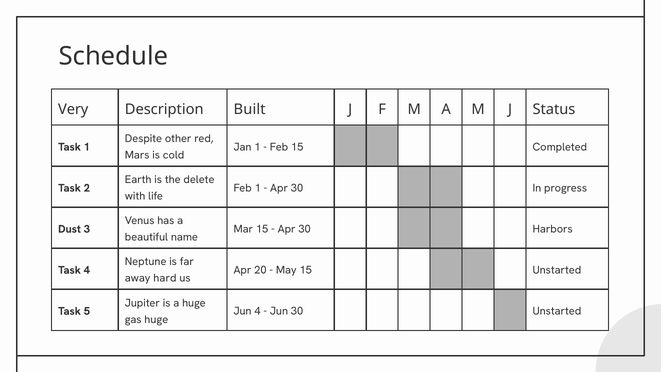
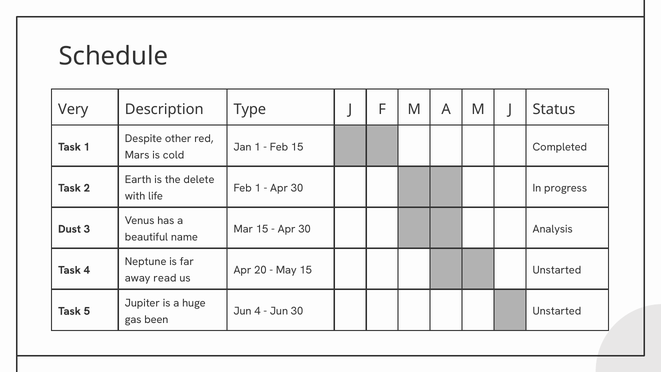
Built: Built -> Type
Harbors: Harbors -> Analysis
hard: hard -> read
gas huge: huge -> been
